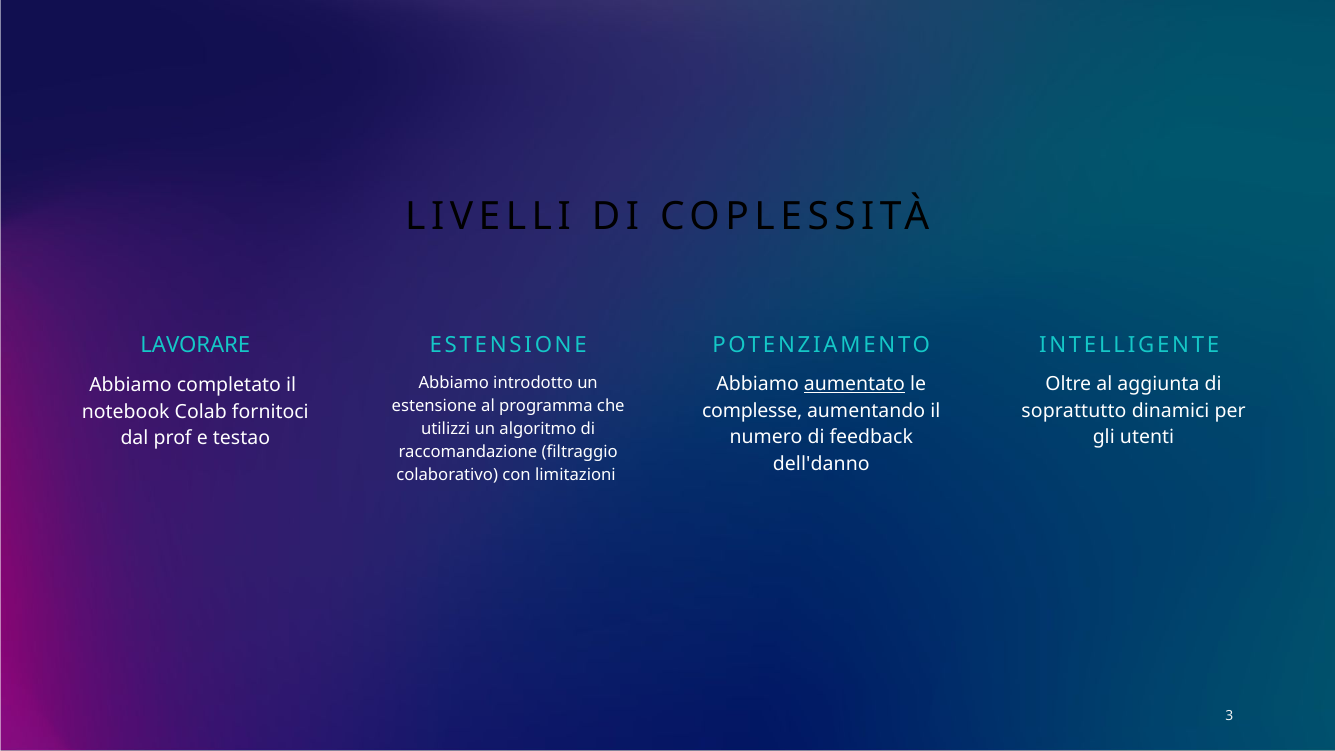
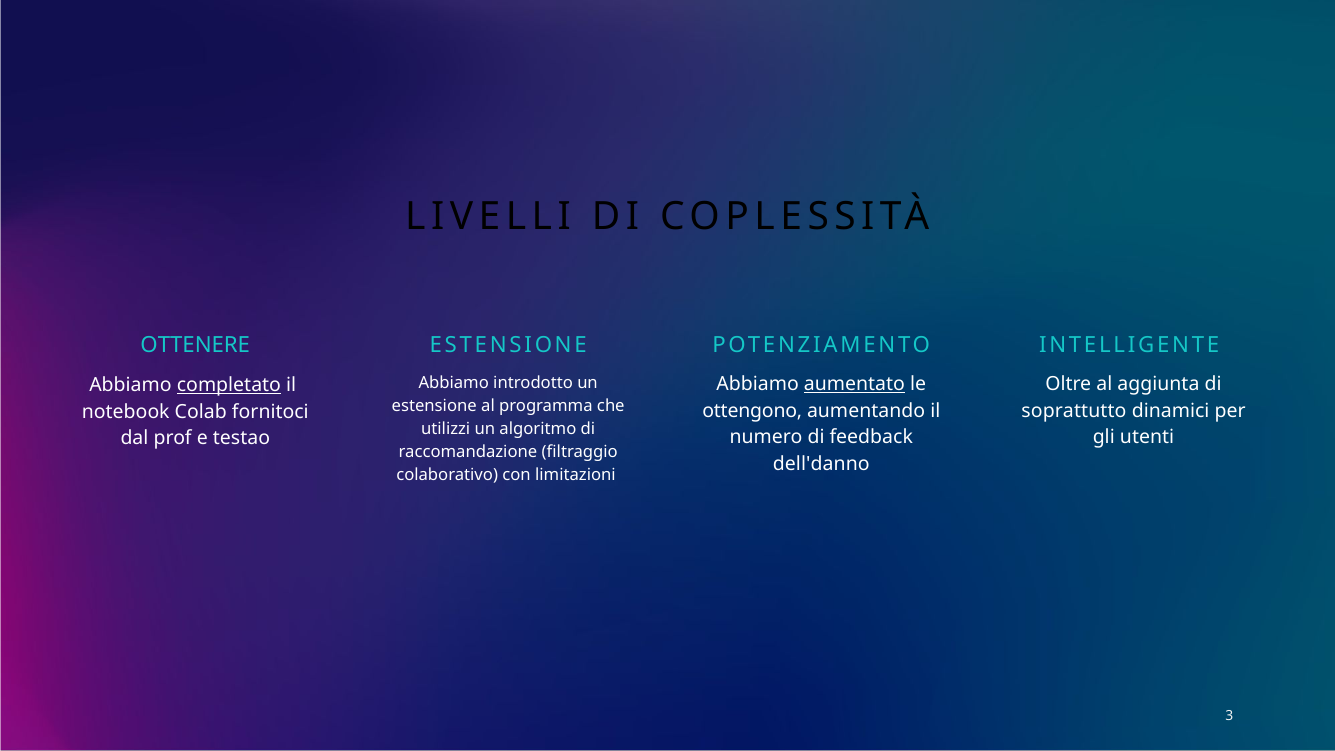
LAVORARE: LAVORARE -> OTTENERE
completato underline: none -> present
complesse: complesse -> ottengono
